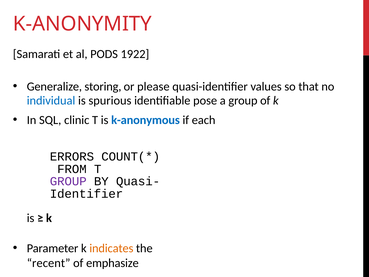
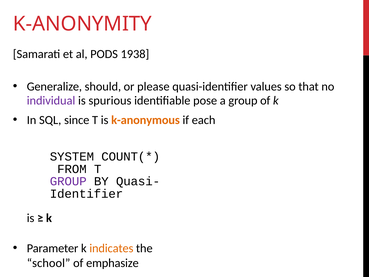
1922: 1922 -> 1938
storing: storing -> should
individual colour: blue -> purple
clinic: clinic -> since
k-anonymous colour: blue -> orange
ERRORS: ERRORS -> SYSTEM
recent: recent -> school
